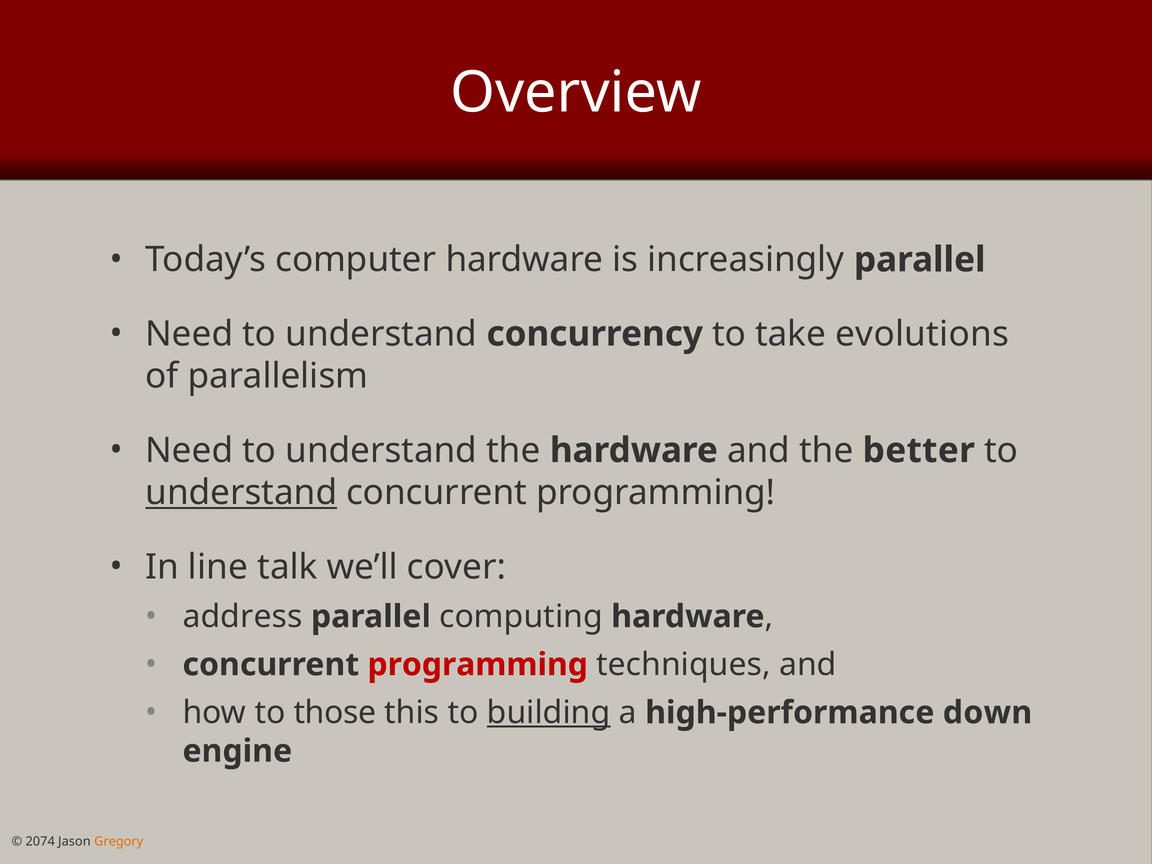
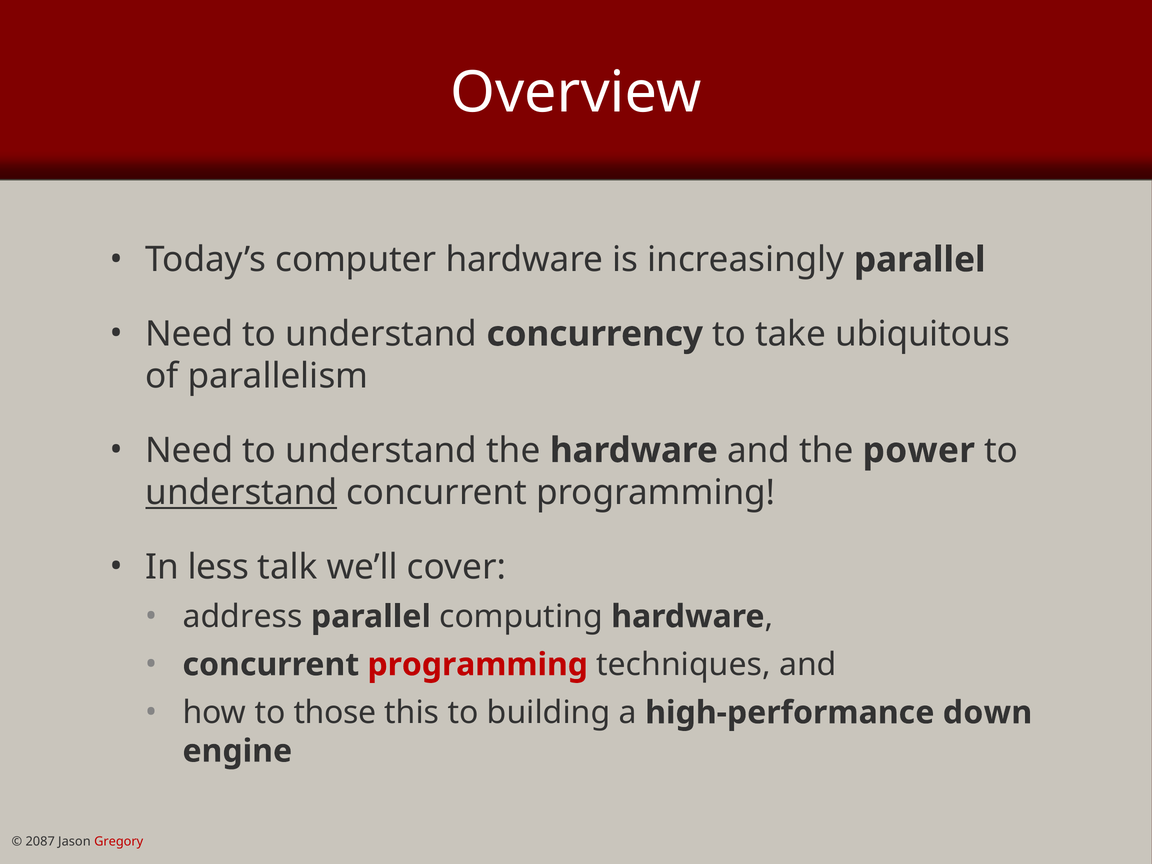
evolutions: evolutions -> ubiquitous
better: better -> power
line: line -> less
building underline: present -> none
2074: 2074 -> 2087
Gregory colour: orange -> red
